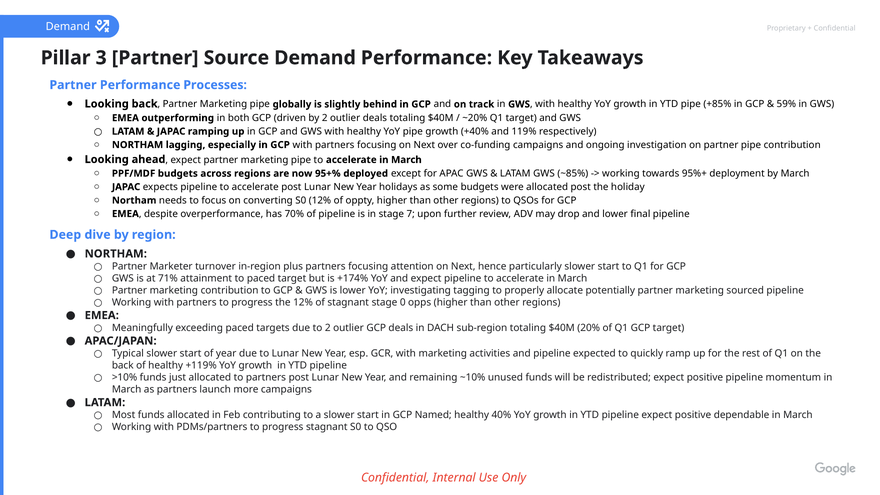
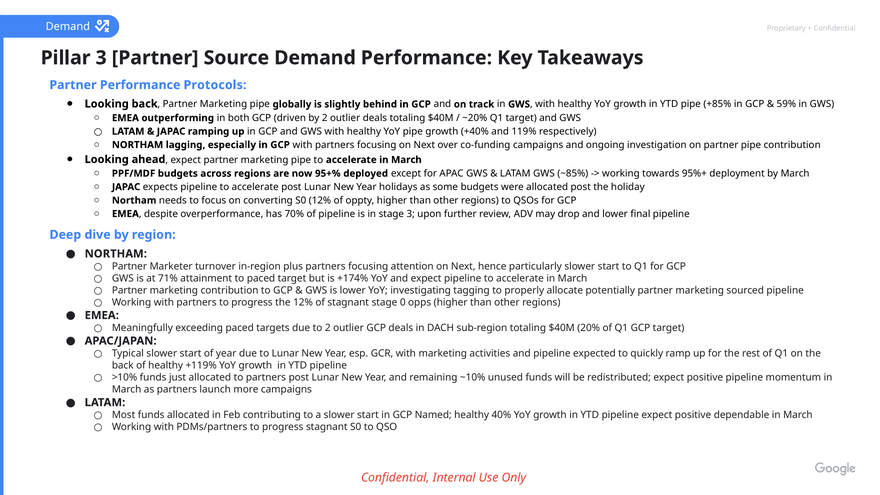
Processes: Processes -> Protocols
stage 7: 7 -> 3
